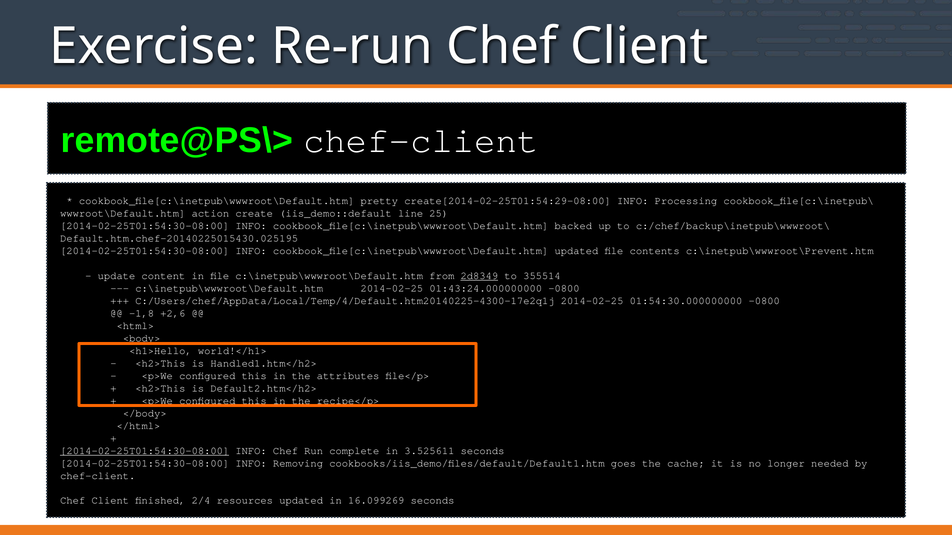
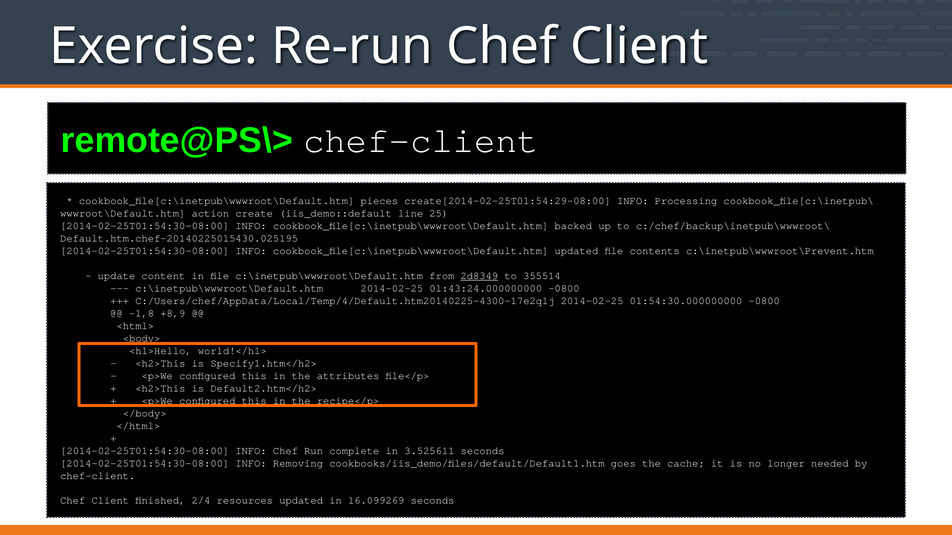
pretty: pretty -> pieces
+2,6: +2,6 -> +8,9
Handled1.htm</h2>: Handled1.htm</h2> -> Specify1.htm</h2>
2014-02-25T01:54:30-08:00 at (145, 451) underline: present -> none
